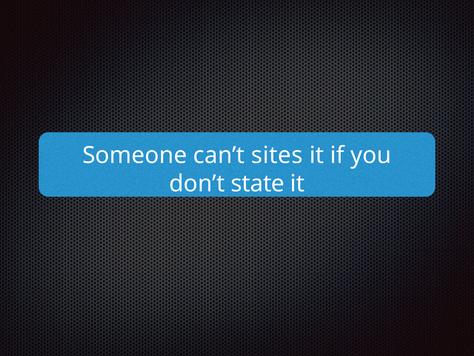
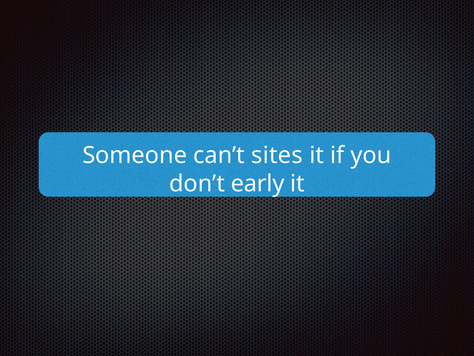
state: state -> early
